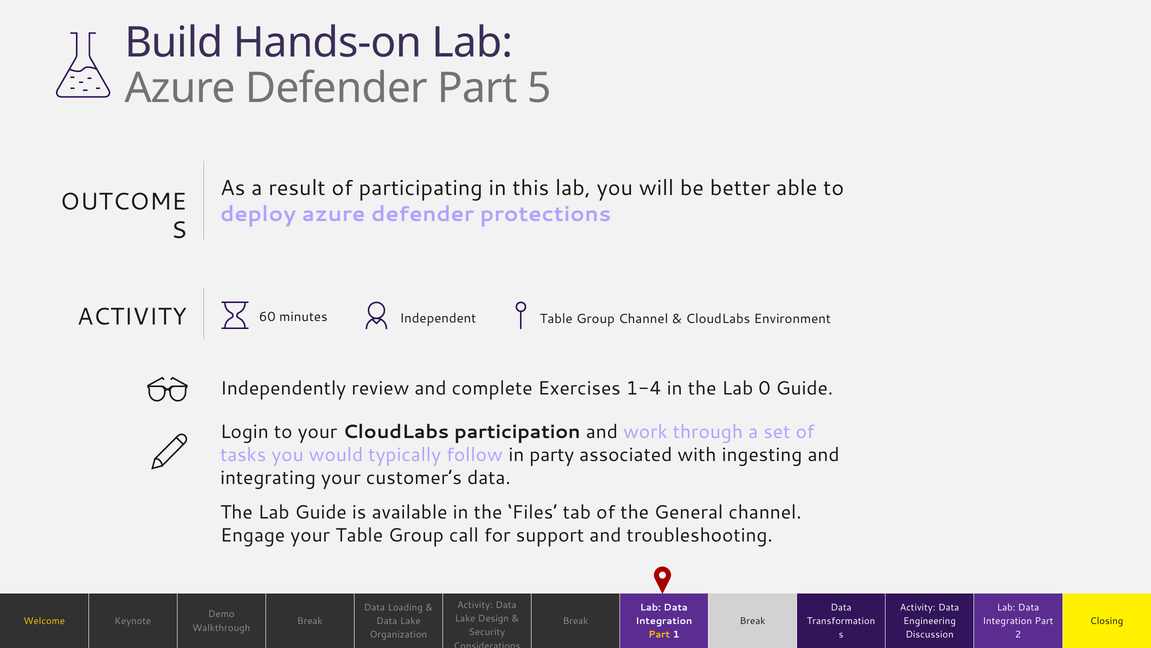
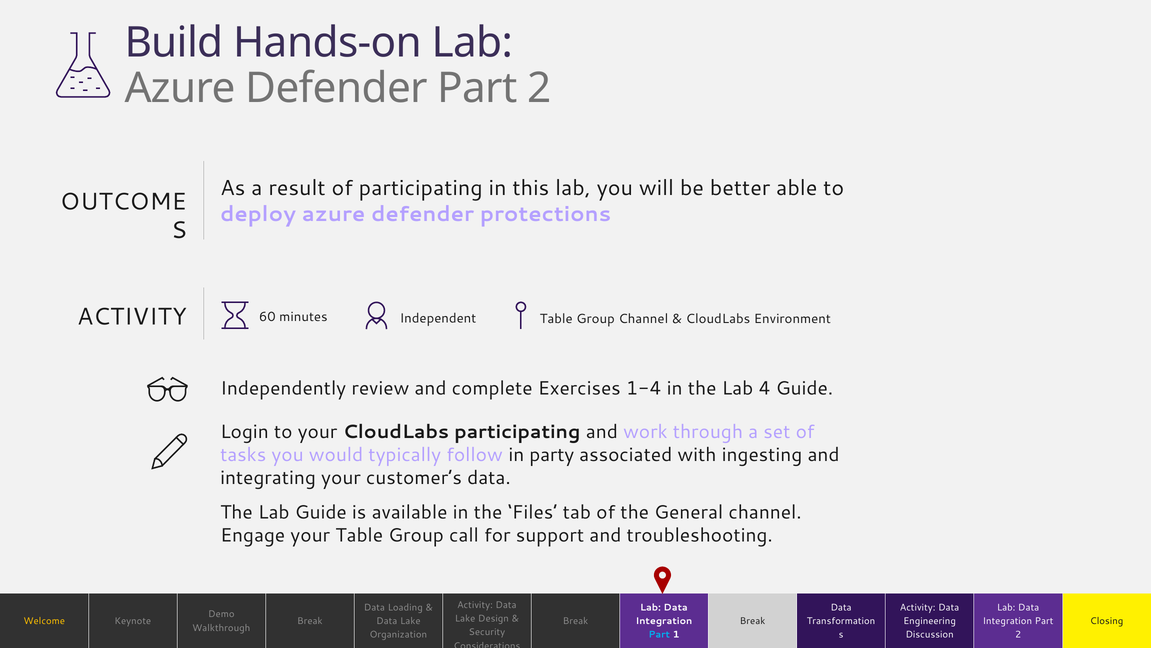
Defender Part 5: 5 -> 2
0: 0 -> 4
CloudLabs participation: participation -> participating
Part at (659, 634) colour: yellow -> light blue
